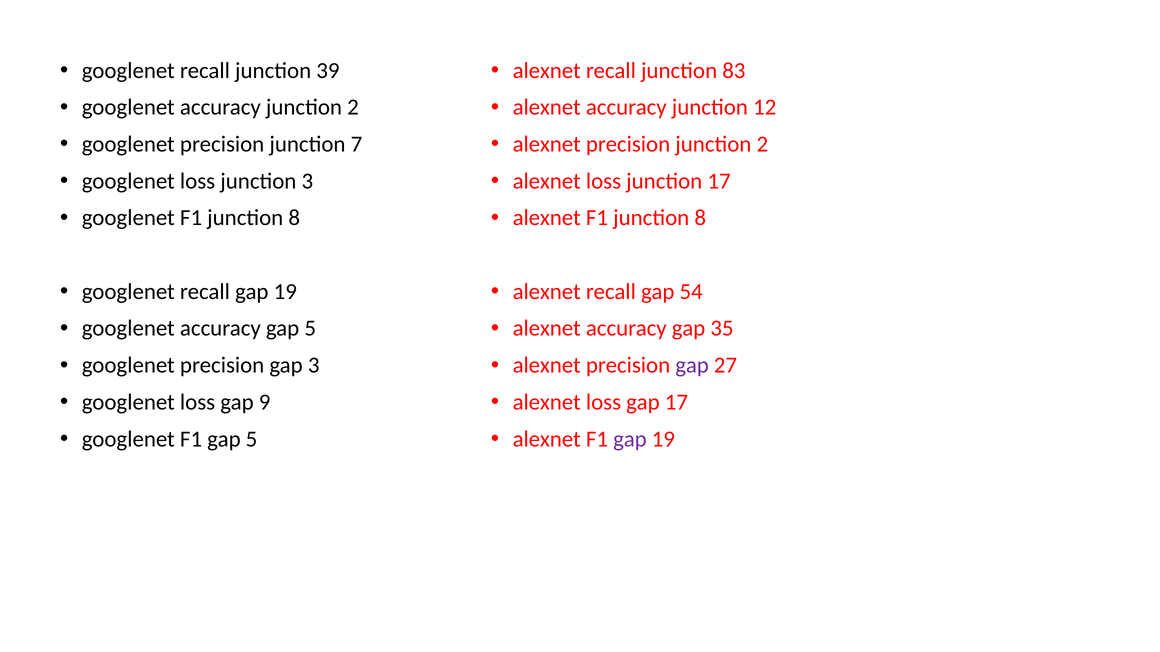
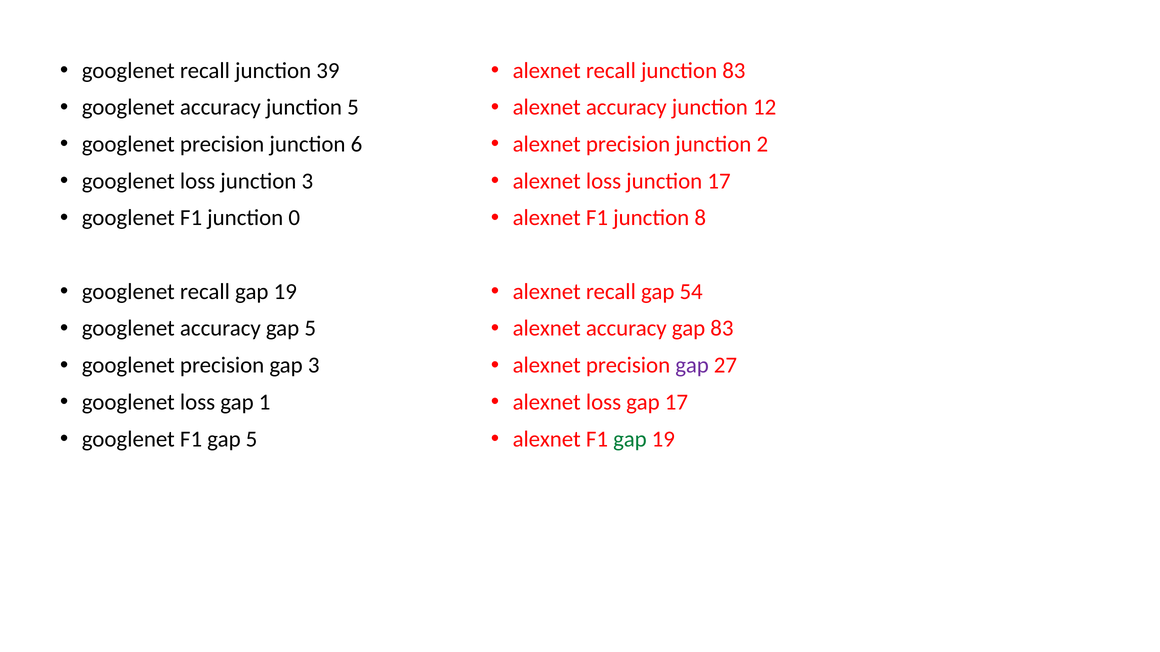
accuracy junction 2: 2 -> 5
7: 7 -> 6
googlenet F1 junction 8: 8 -> 0
gap 35: 35 -> 83
9: 9 -> 1
gap at (630, 439) colour: purple -> green
